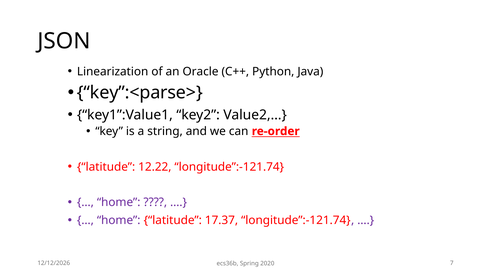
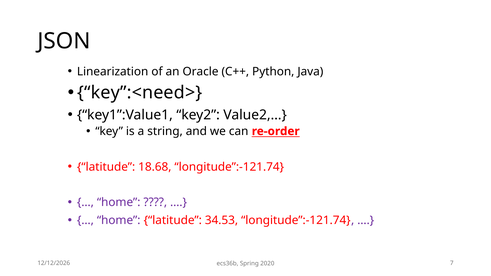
key”:<parse>: key”:<parse> -> key”:<need>
12.22: 12.22 -> 18.68
17.37: 17.37 -> 34.53
